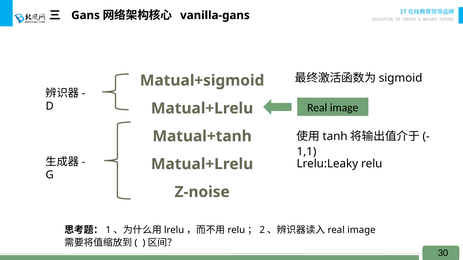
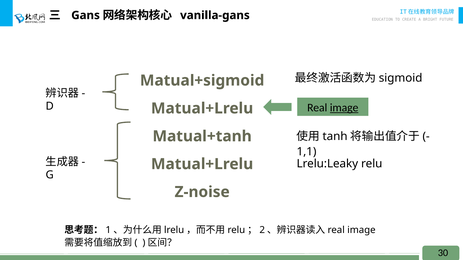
image at (344, 108) underline: none -> present
